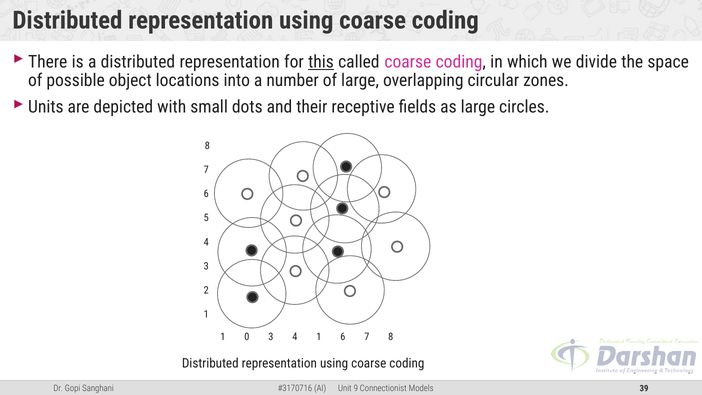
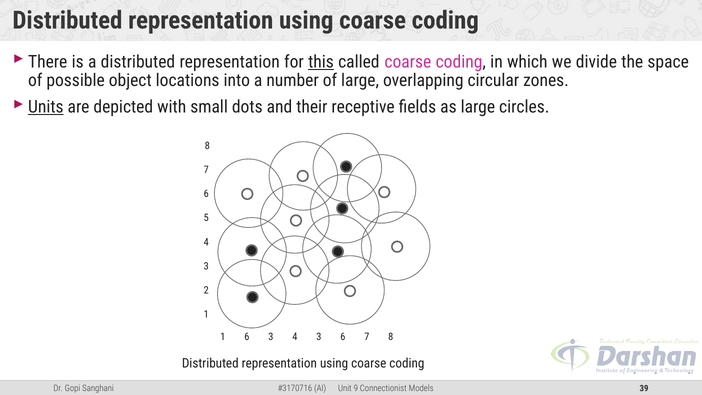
Units underline: none -> present
1 0: 0 -> 6
4 1: 1 -> 3
